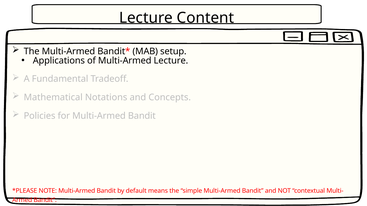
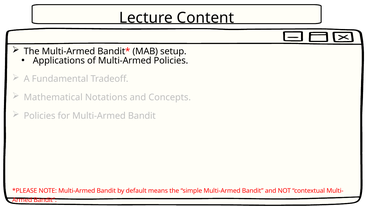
Multi-Armed Lecture: Lecture -> Policies
